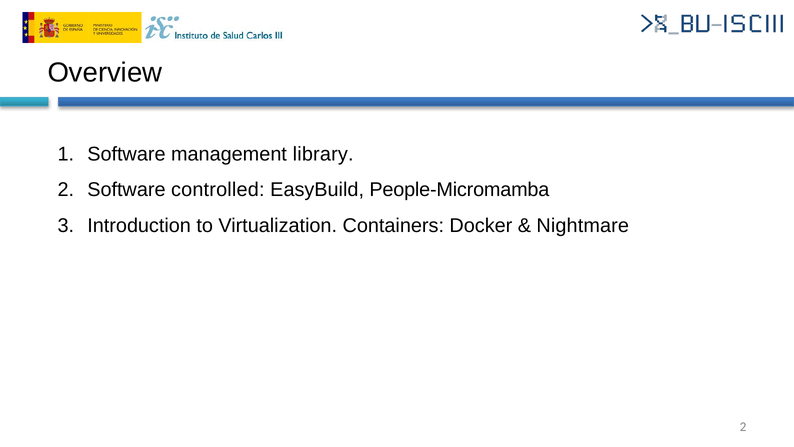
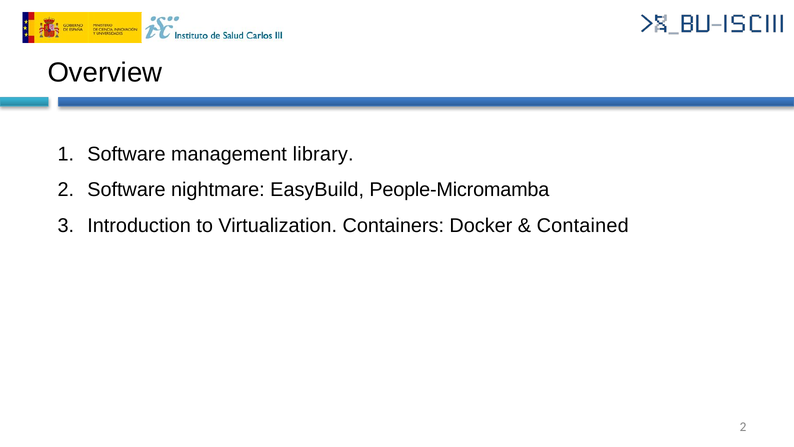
controlled: controlled -> nightmare
Nightmare: Nightmare -> Contained
